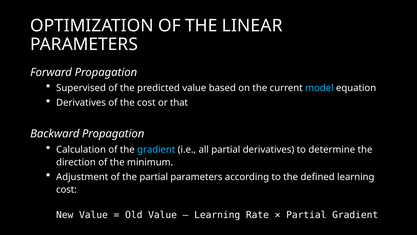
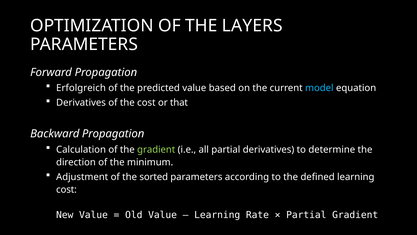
LINEAR: LINEAR -> LAYERS
Supervised: Supervised -> Erfolgreich
gradient at (156, 149) colour: light blue -> light green
the partial: partial -> sorted
